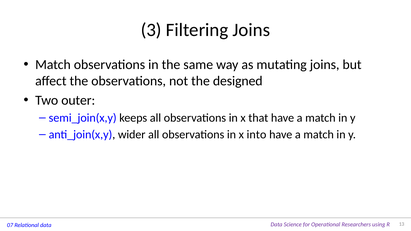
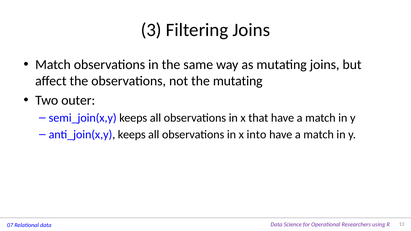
the designed: designed -> mutating
anti_join(x,y wider: wider -> keeps
